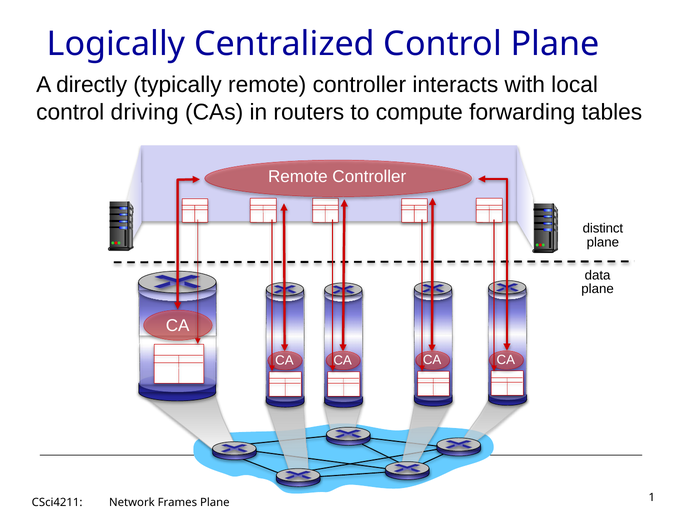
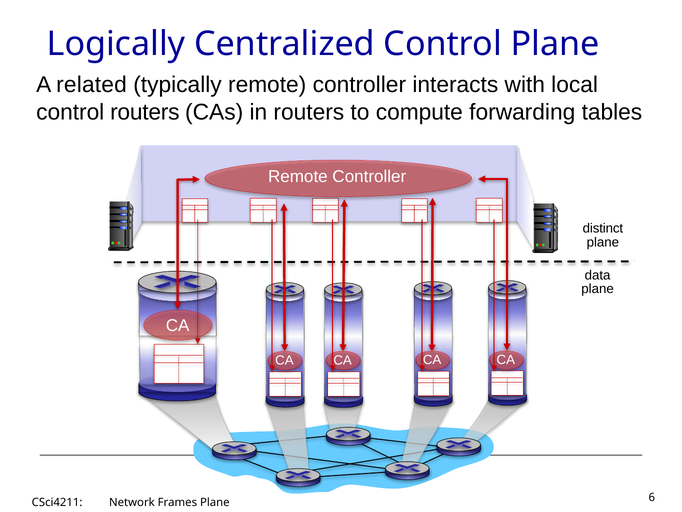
directly: directly -> related
control driving: driving -> routers
1: 1 -> 6
